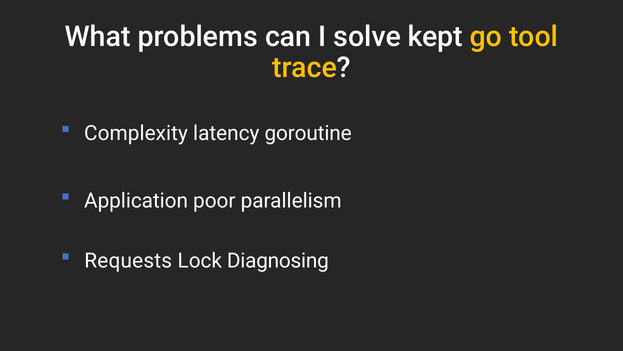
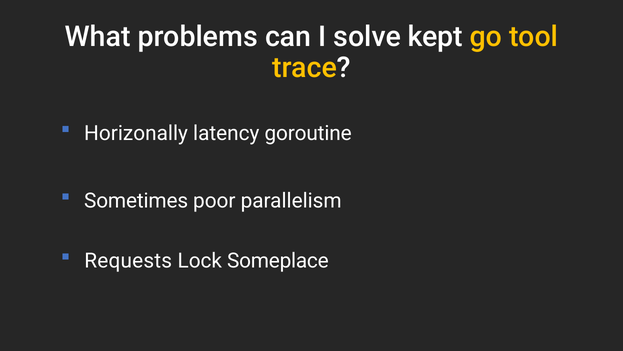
Complexity: Complexity -> Horizonally
Application: Application -> Sometimes
Diagnosing: Diagnosing -> Someplace
